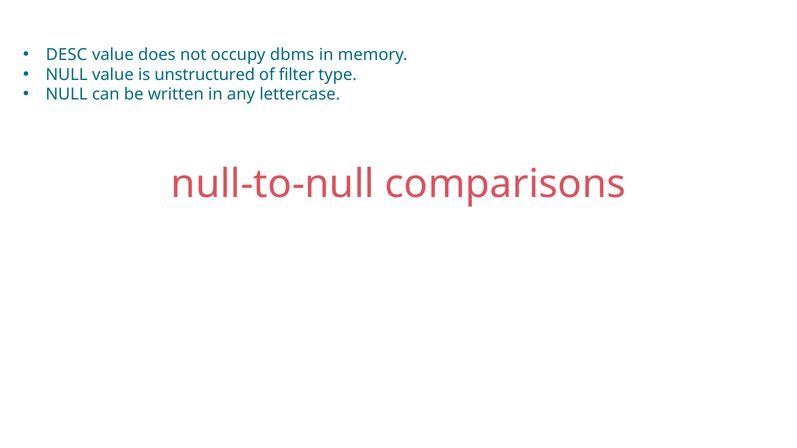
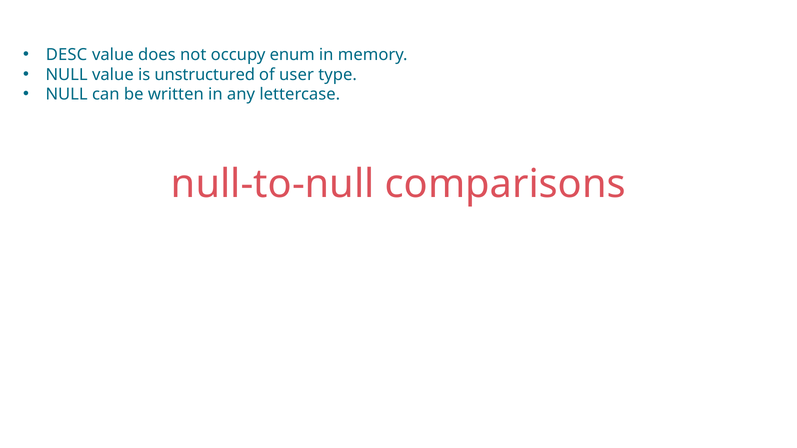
dbms: dbms -> enum
filter: filter -> user
